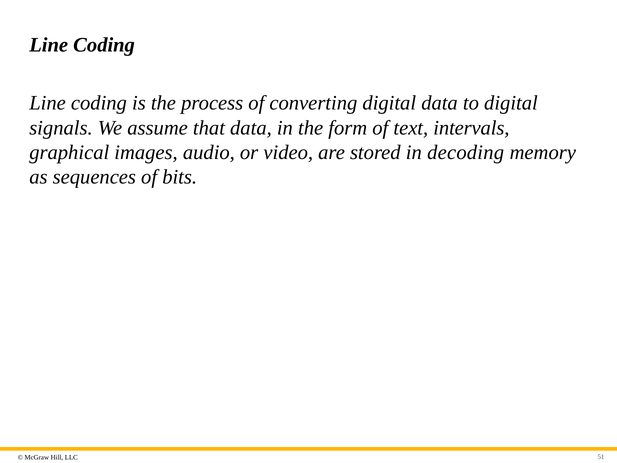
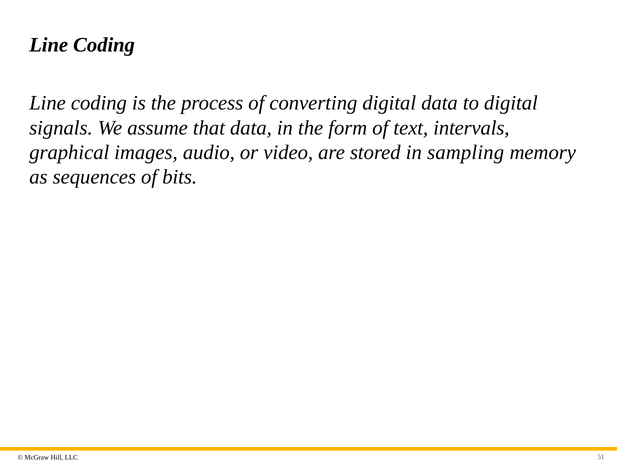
decoding: decoding -> sampling
